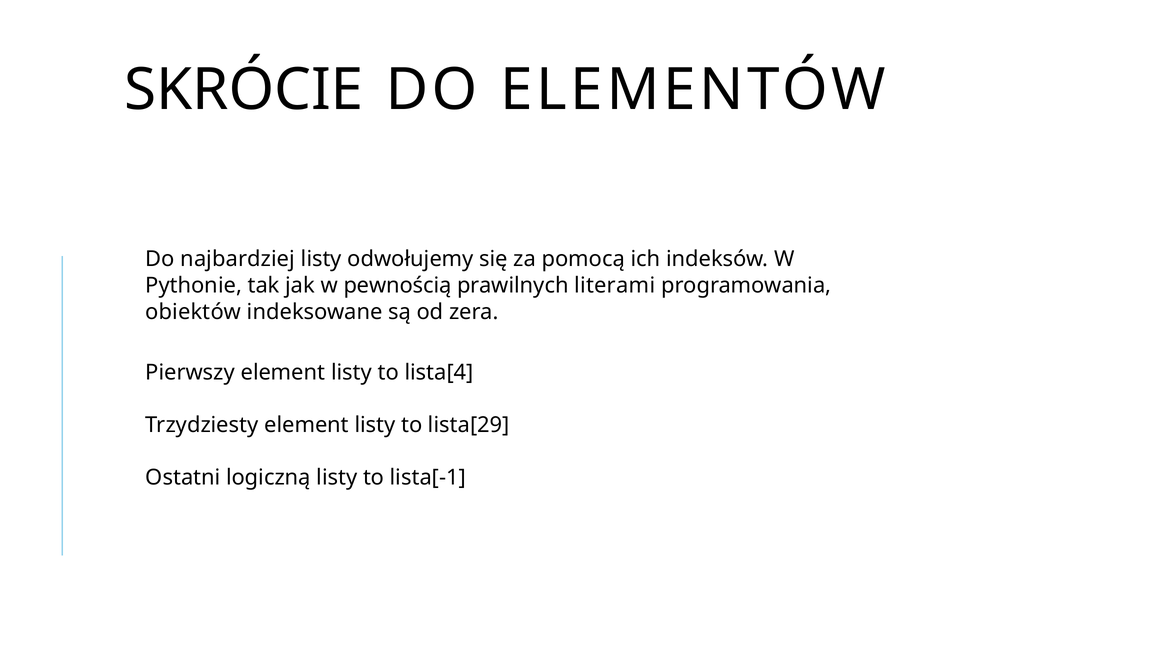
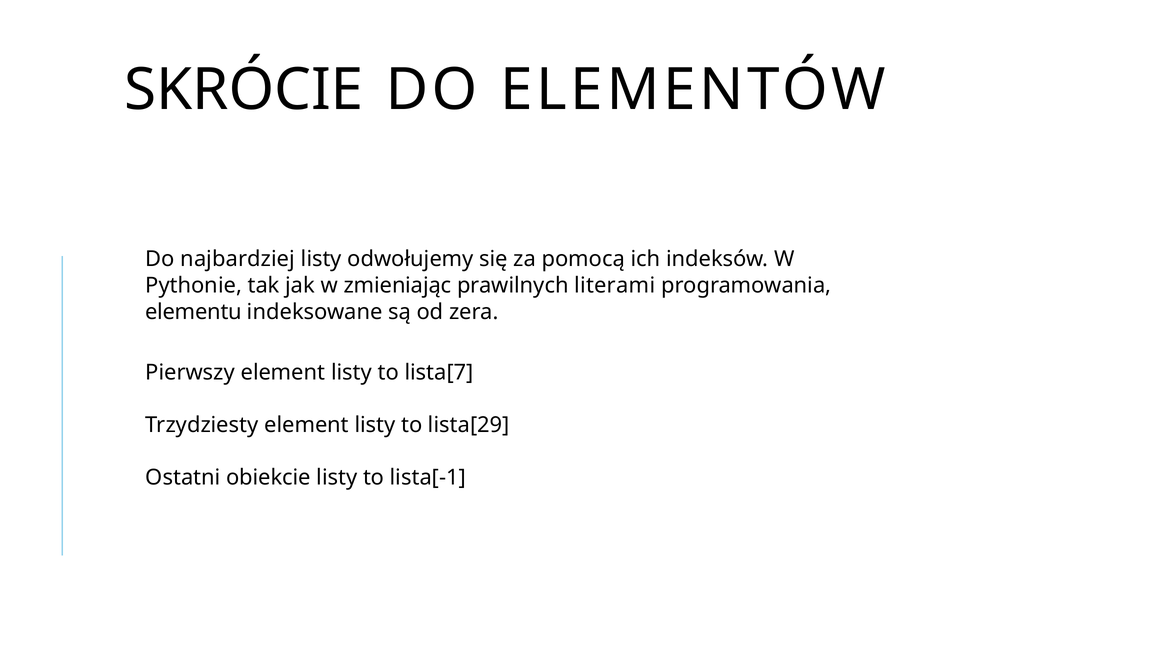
pewnością: pewnością -> zmieniając
obiektów: obiektów -> elementu
lista[4: lista[4 -> lista[7
logiczną: logiczną -> obiekcie
